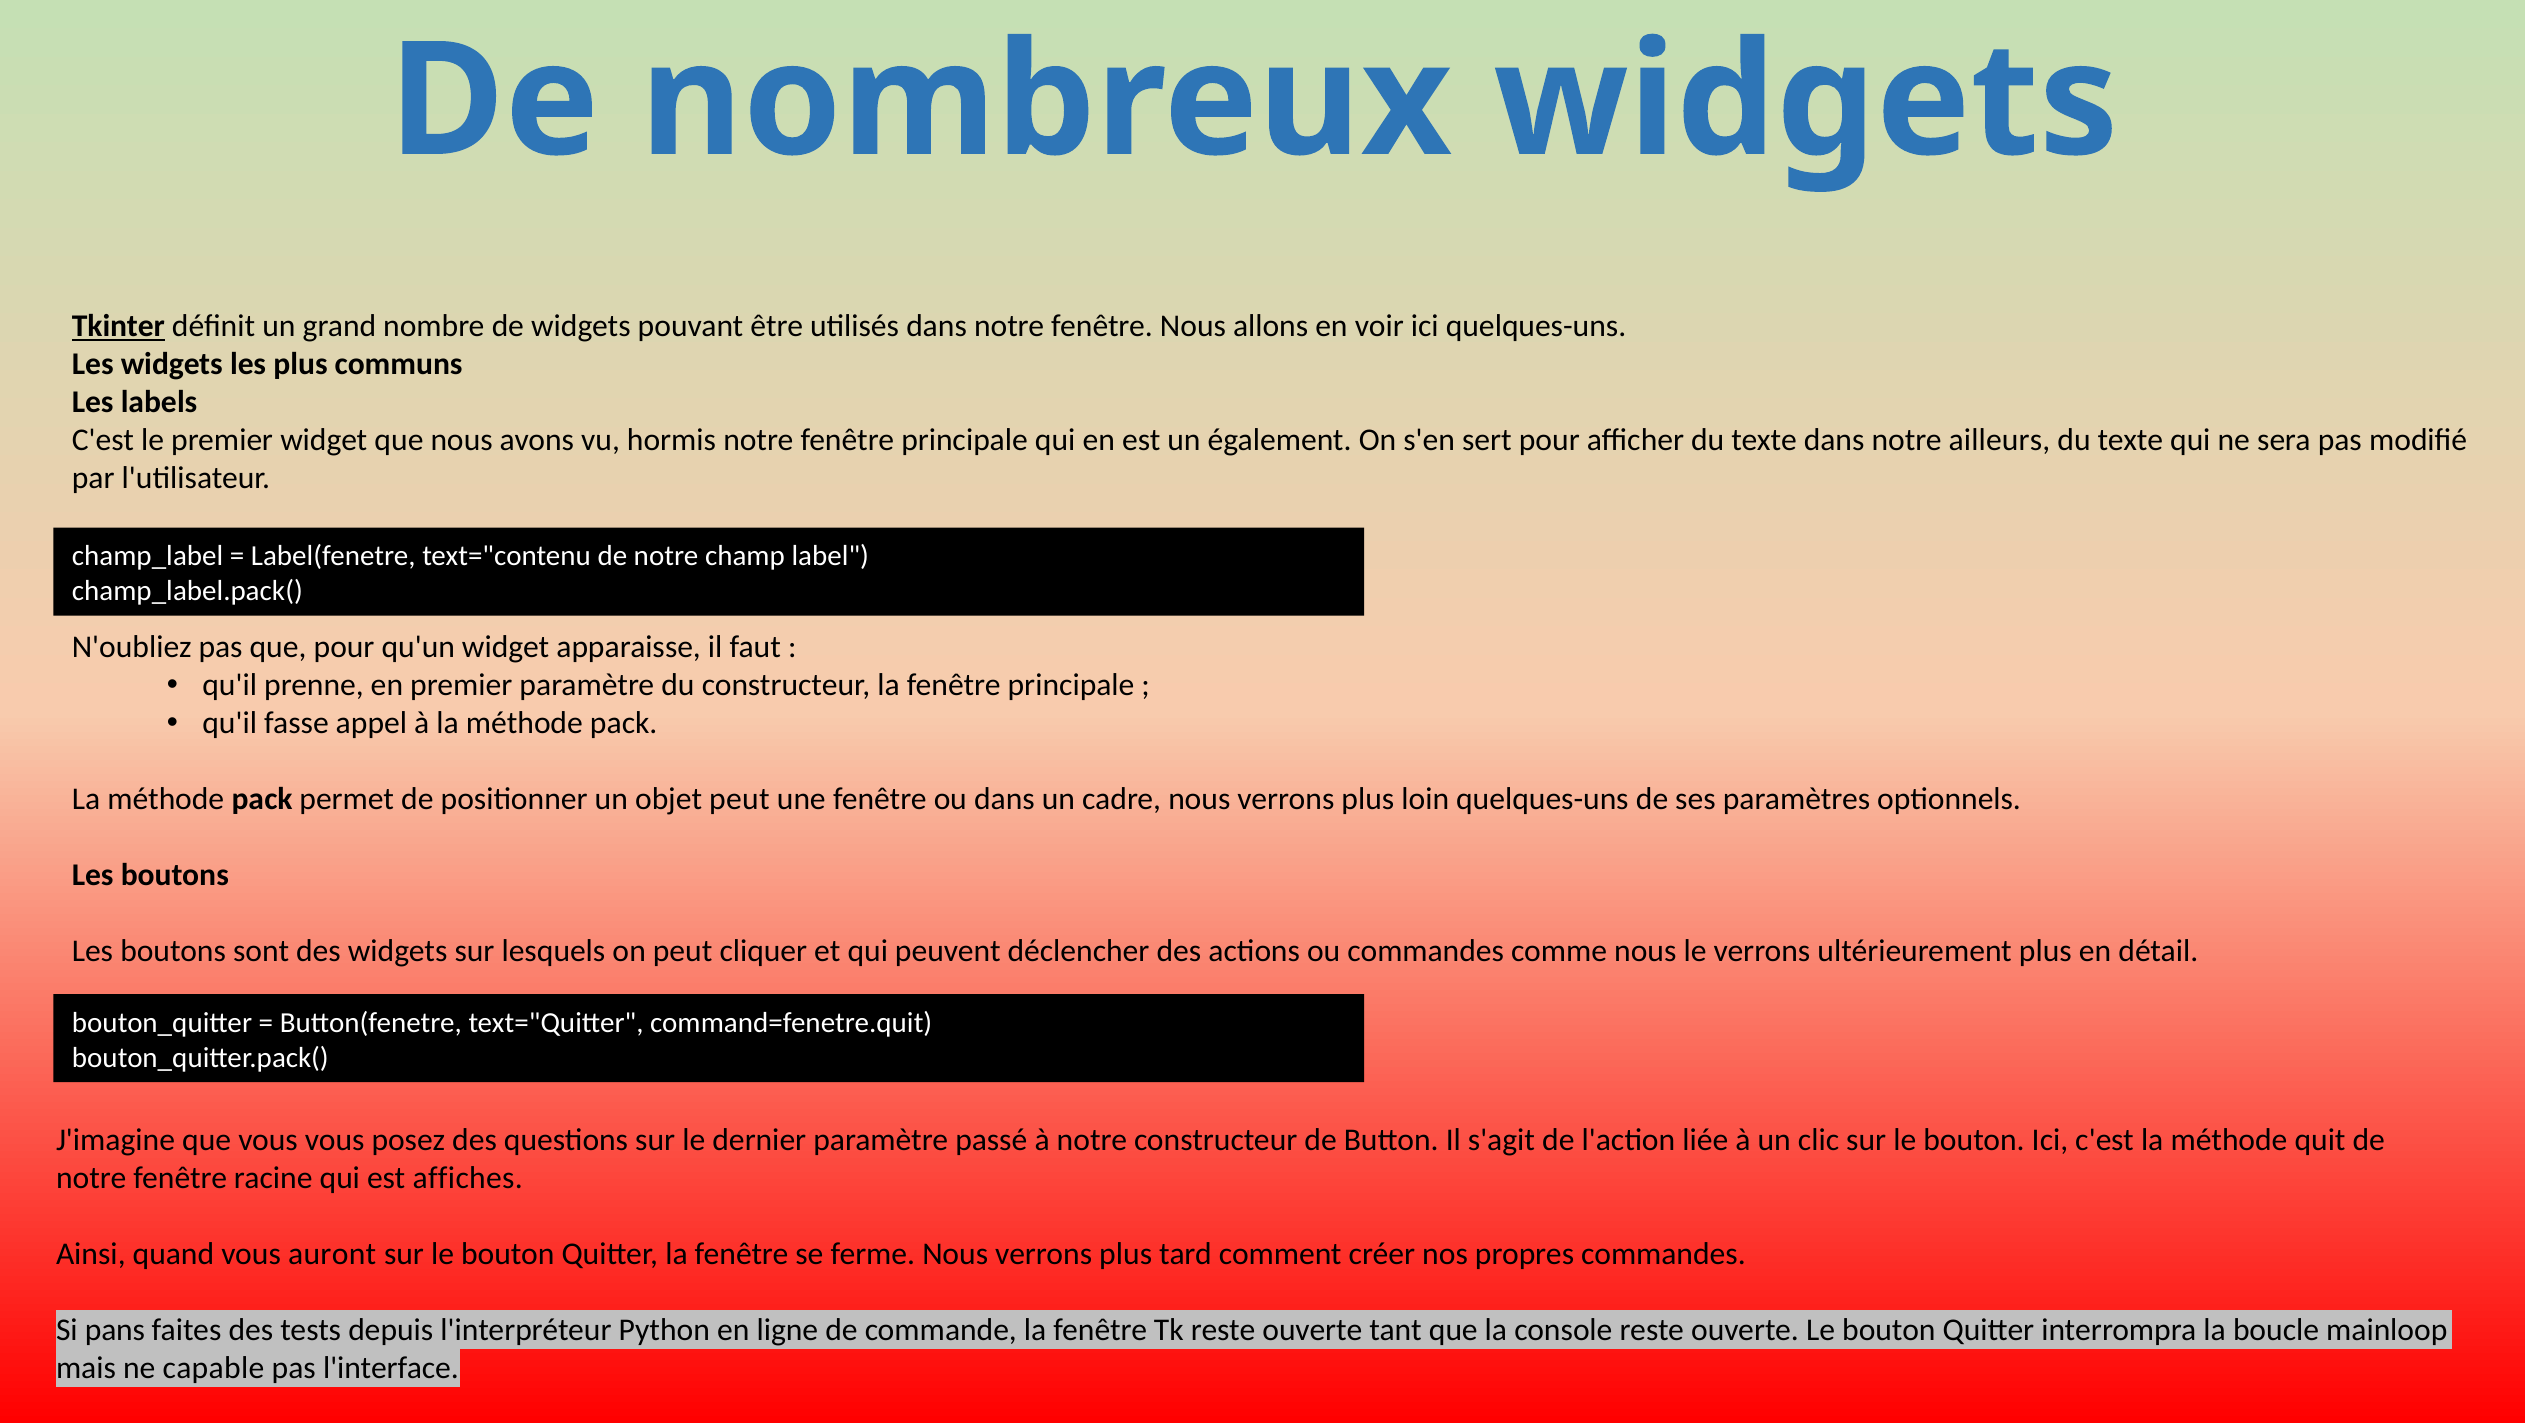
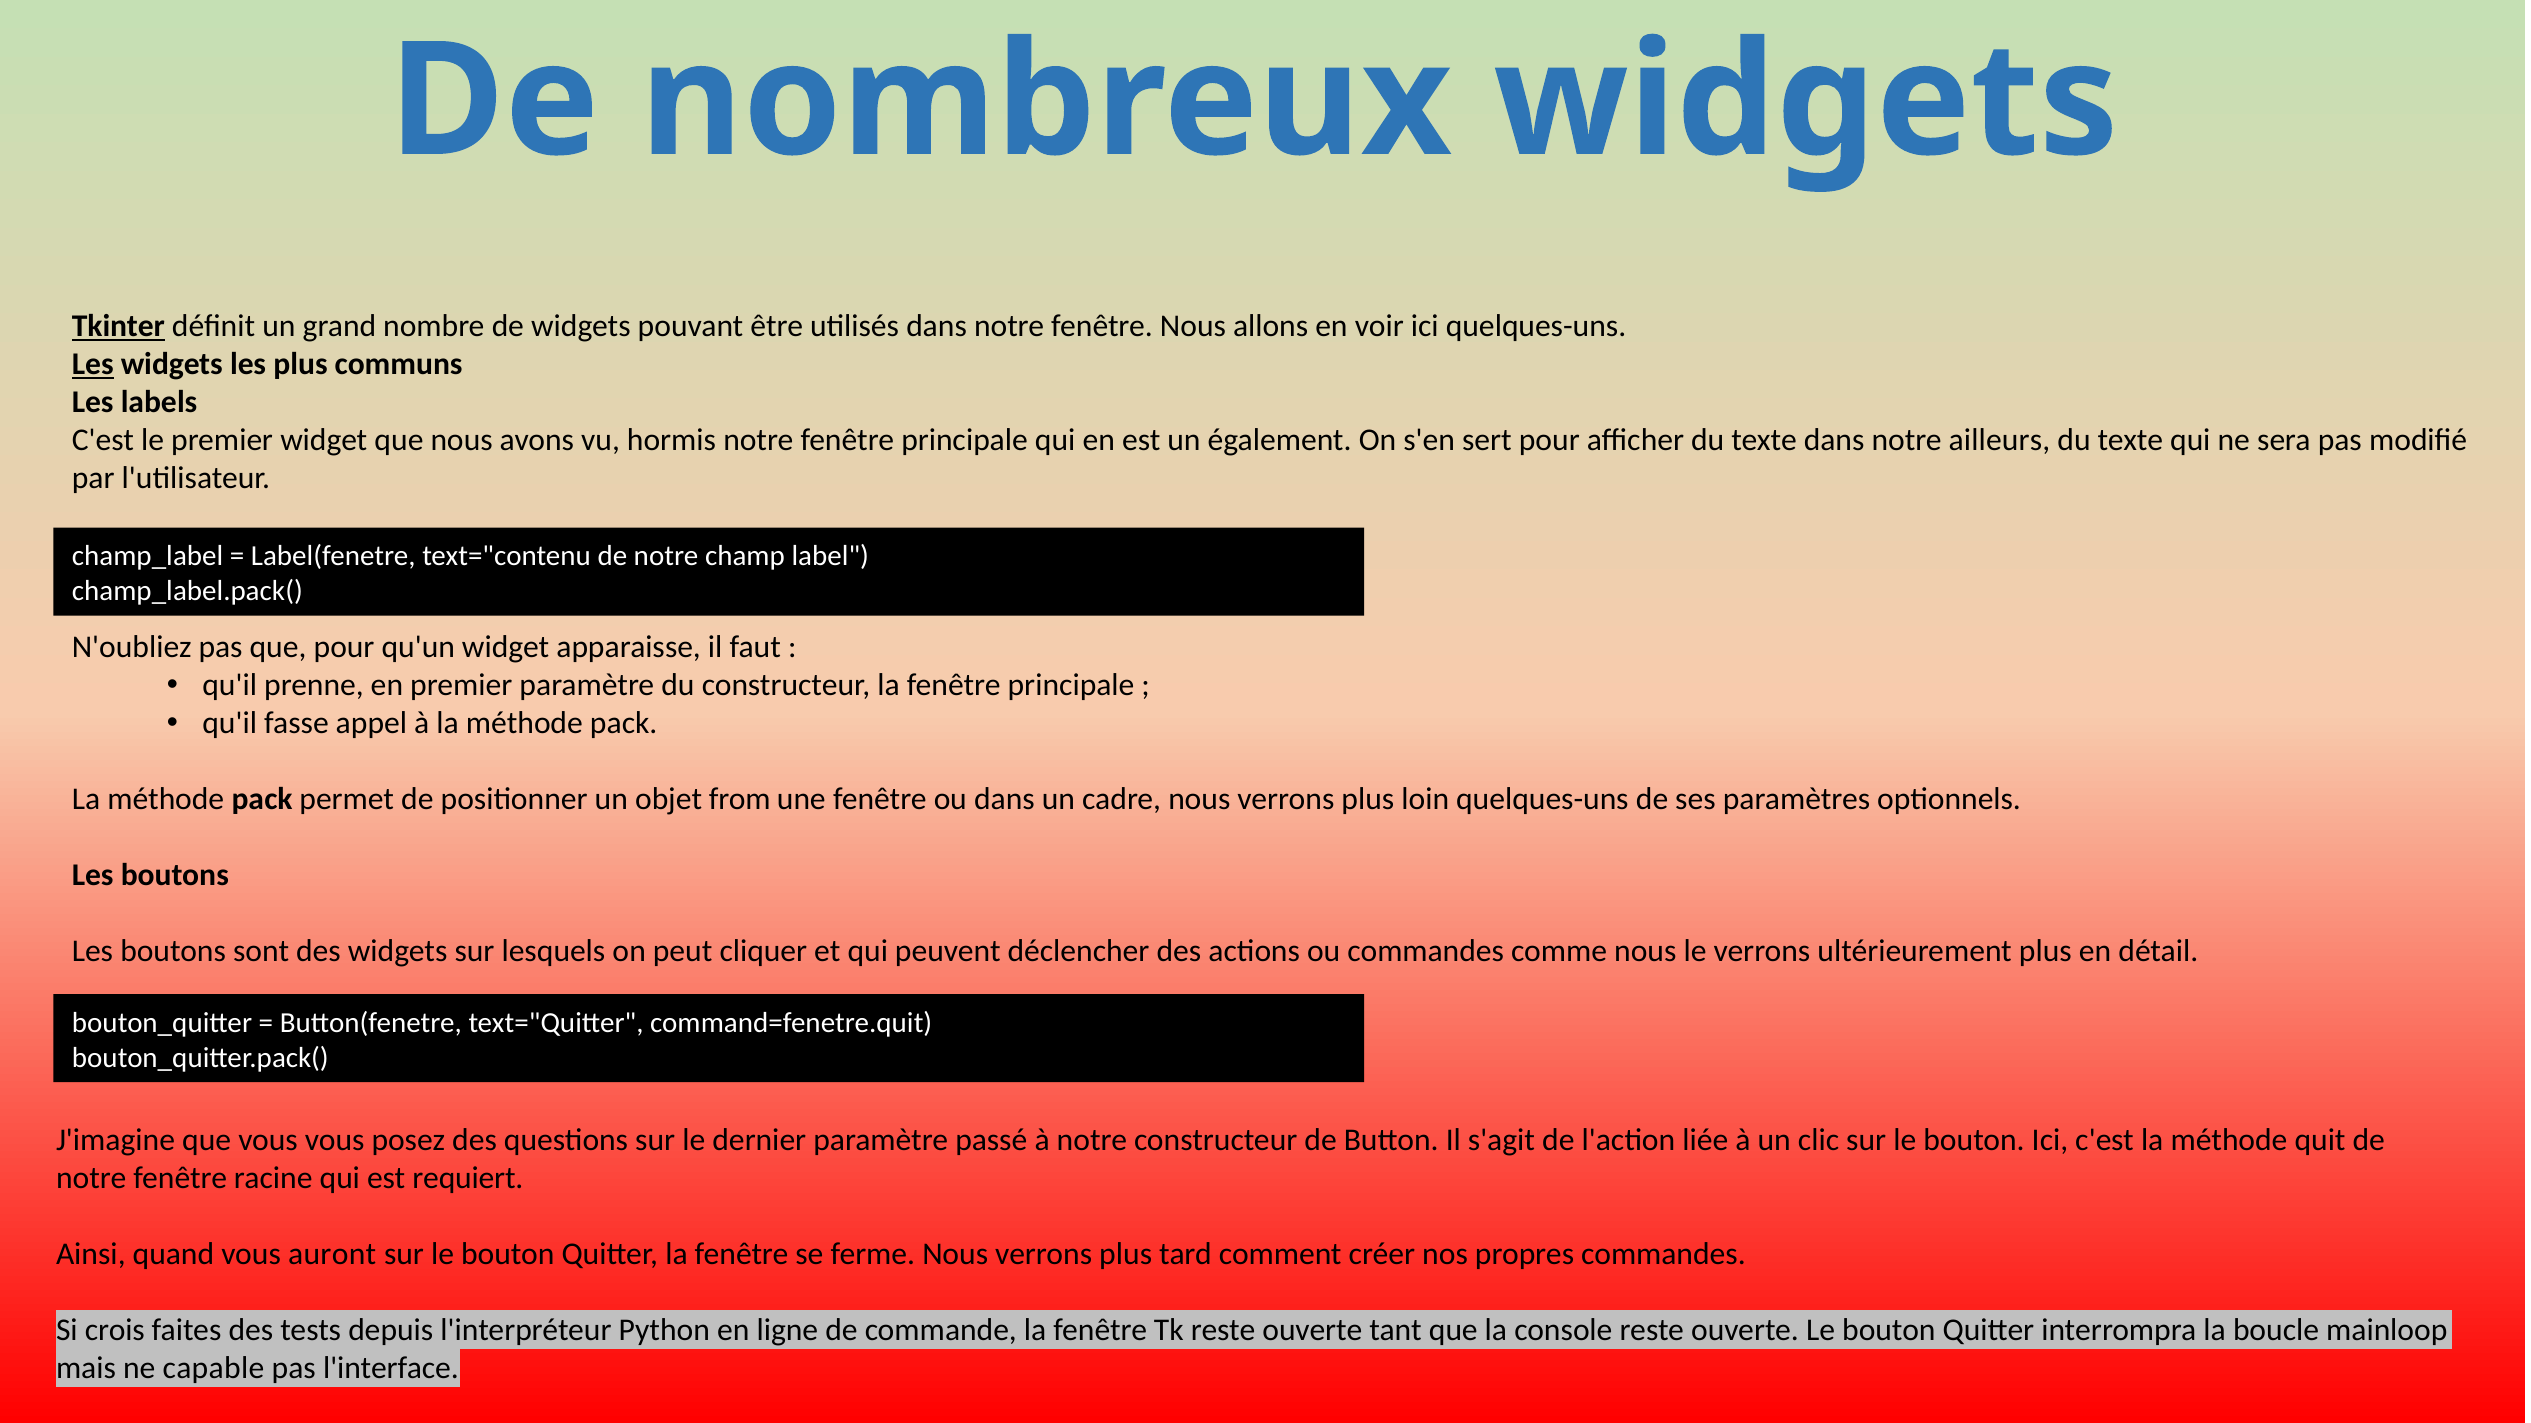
Les at (93, 364) underline: none -> present
objet peut: peut -> from
affiches: affiches -> requiert
pans: pans -> crois
